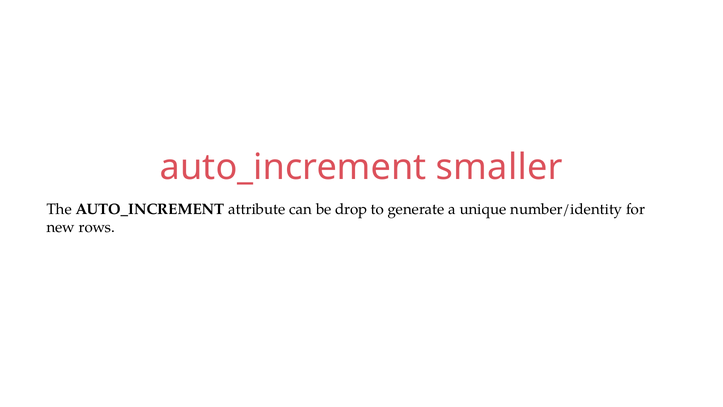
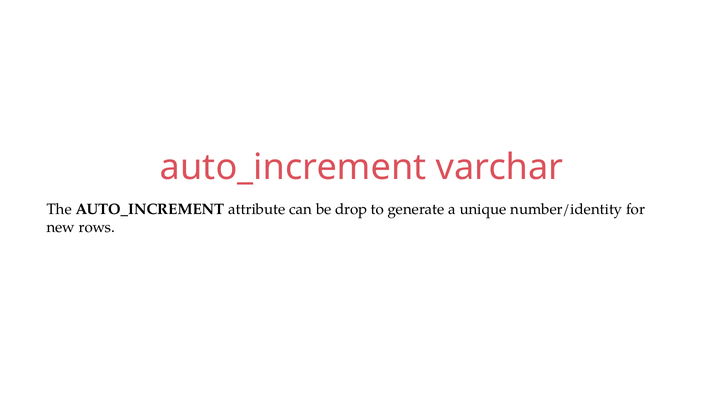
smaller: smaller -> varchar
